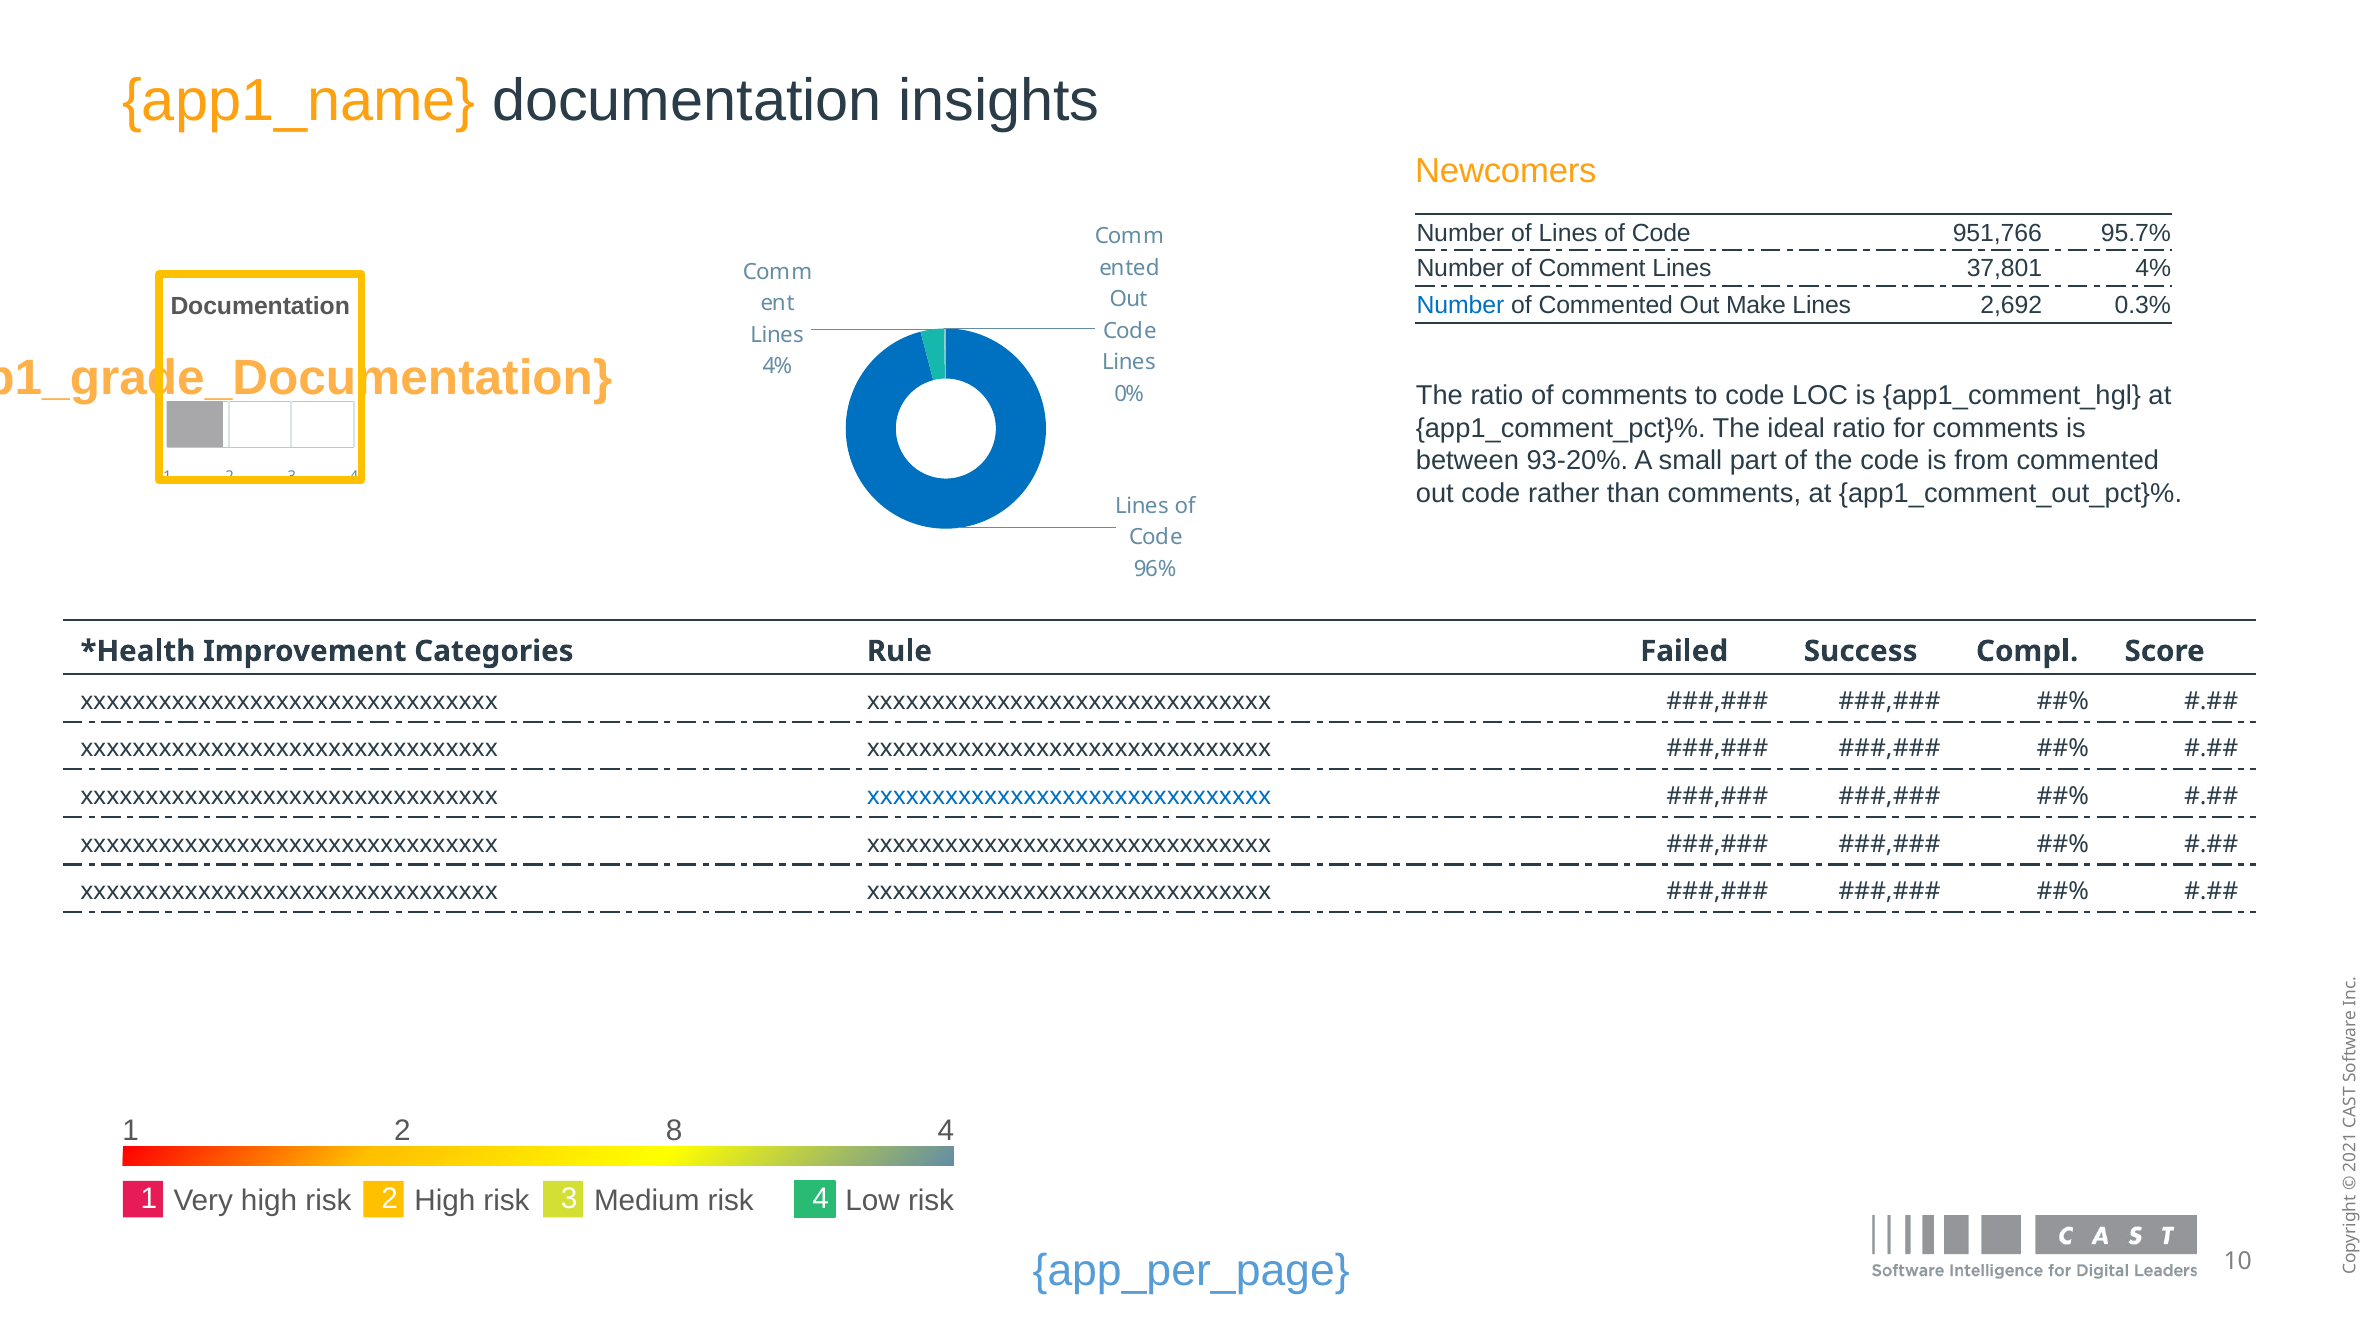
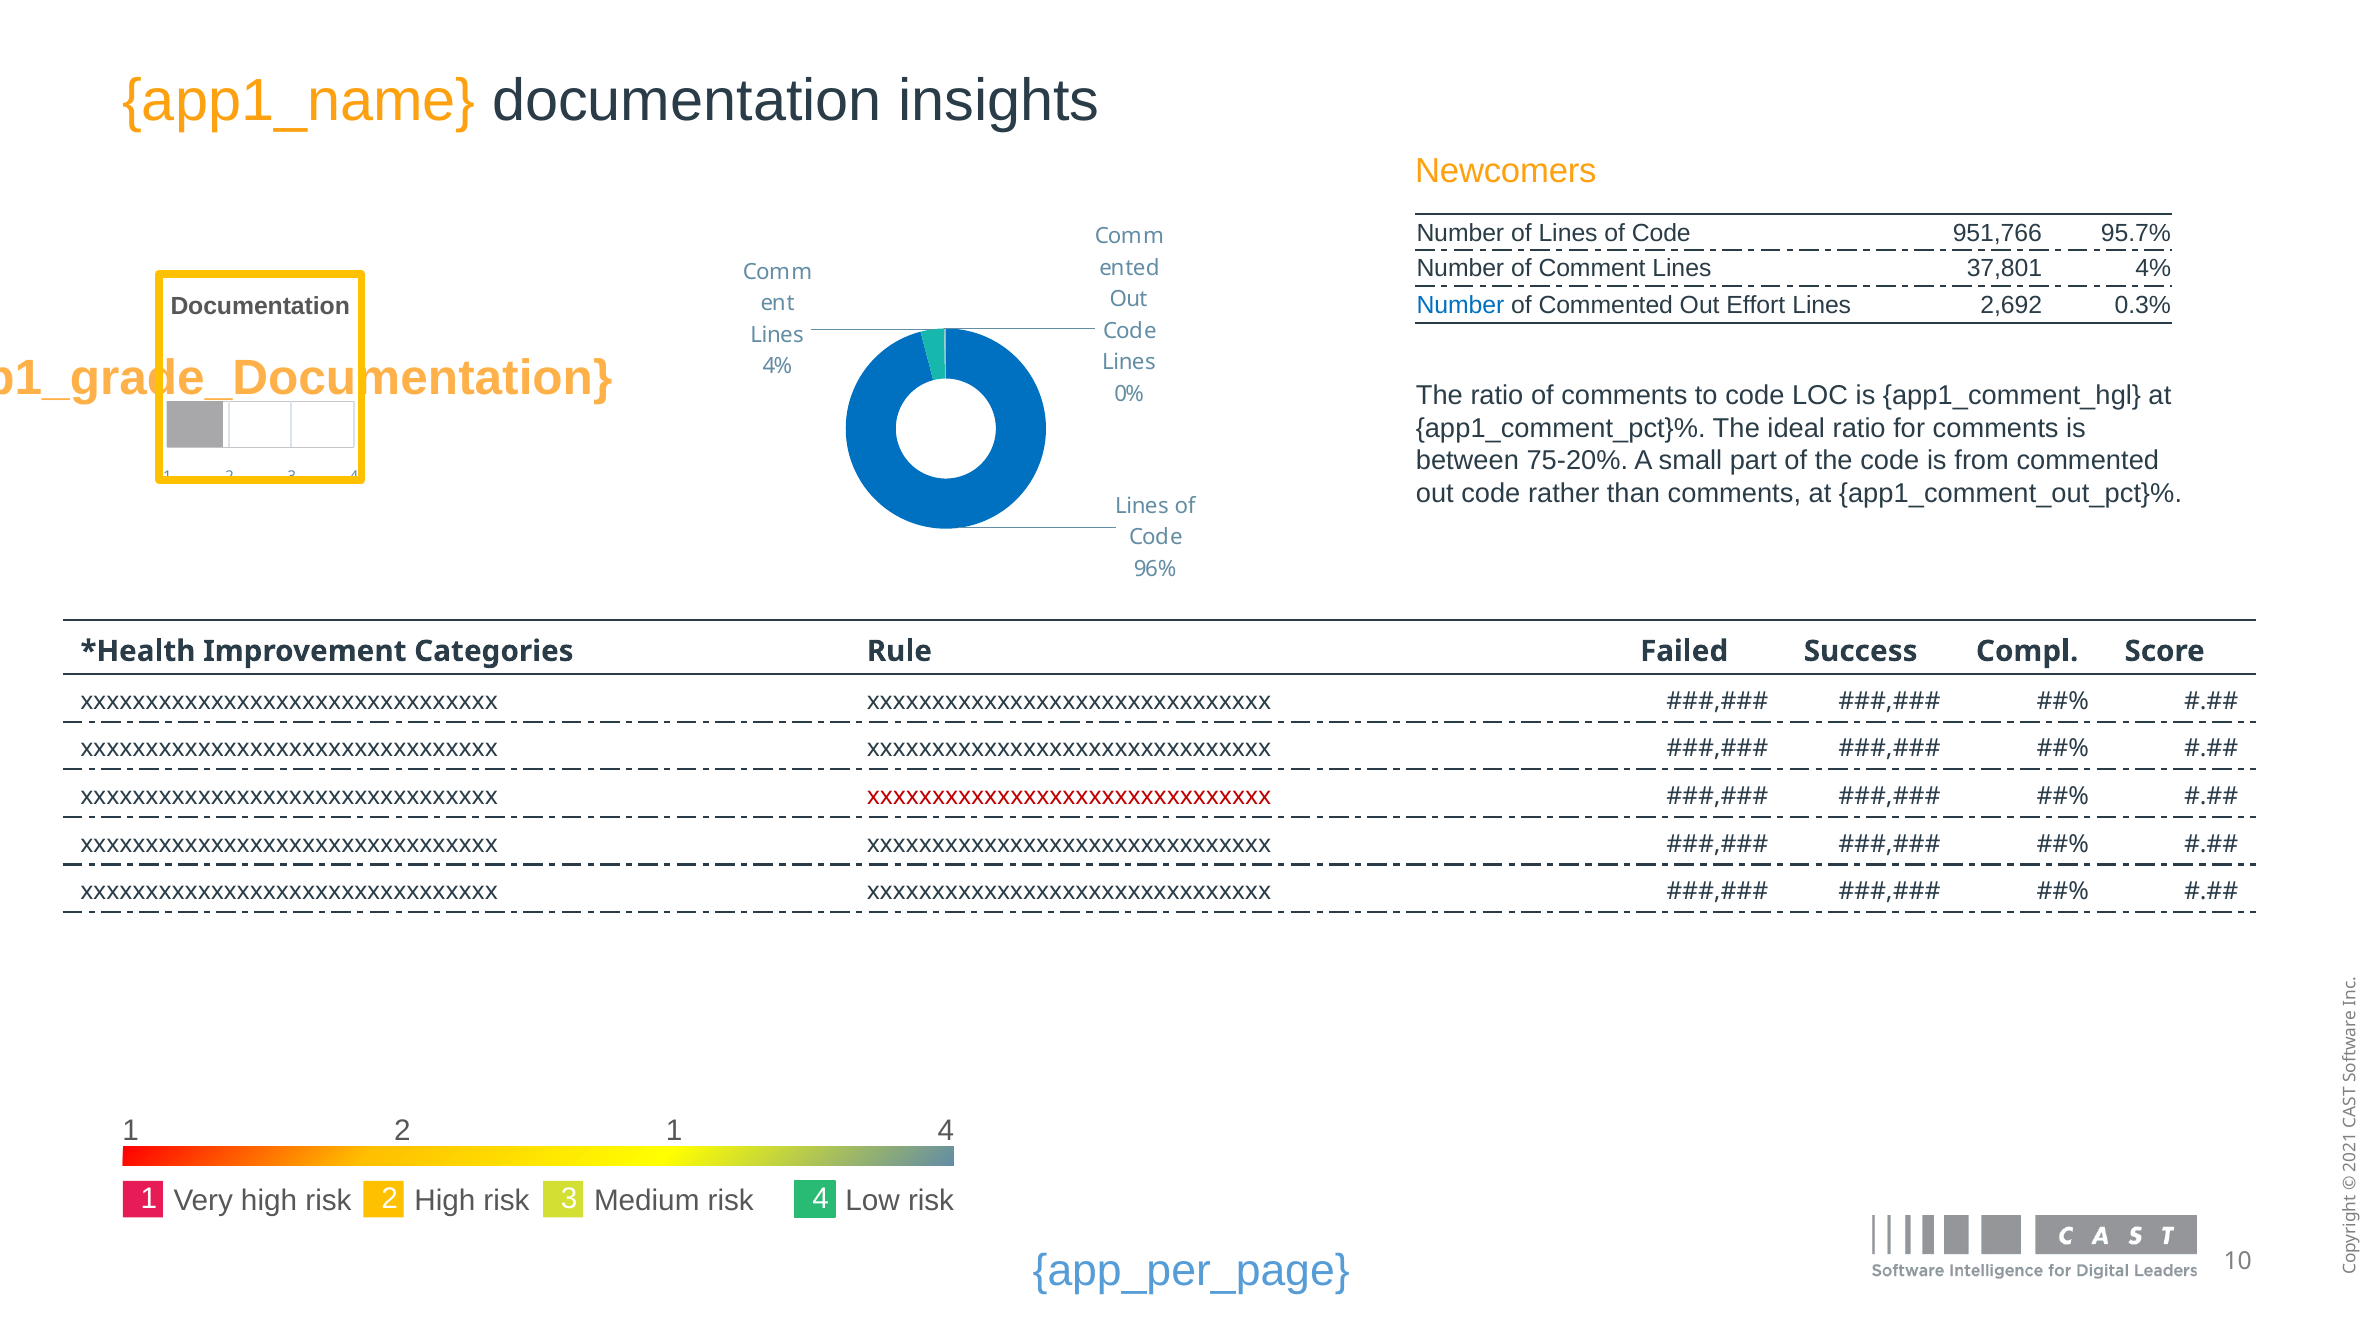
Make: Make -> Effort
93-20%: 93-20% -> 75-20%
xxxxxxxxxxxxxxxxxxxxxxxxxxxxxxx at (1069, 796) colour: blue -> red
8 at (674, 1131): 8 -> 1
